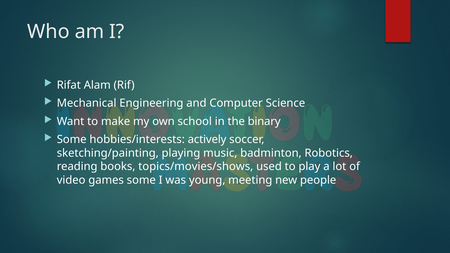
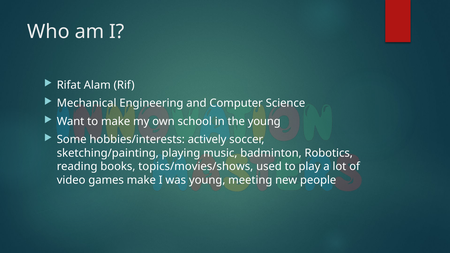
the binary: binary -> young
games some: some -> make
